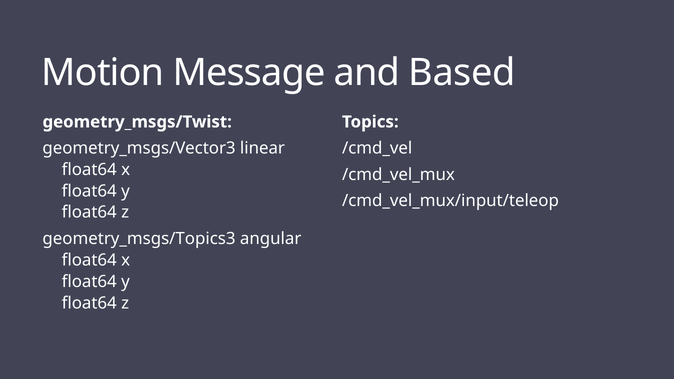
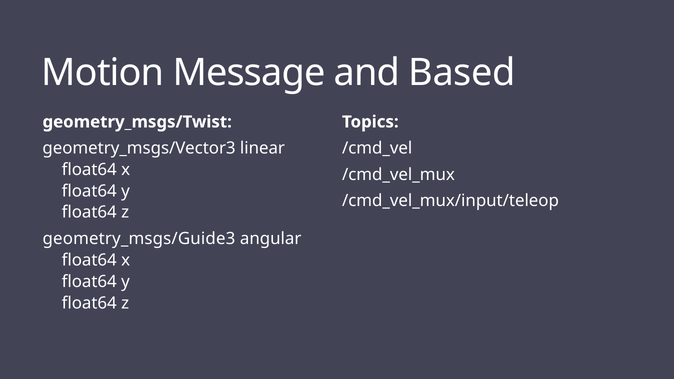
geometry_msgs/Topics3: geometry_msgs/Topics3 -> geometry_msgs/Guide3
